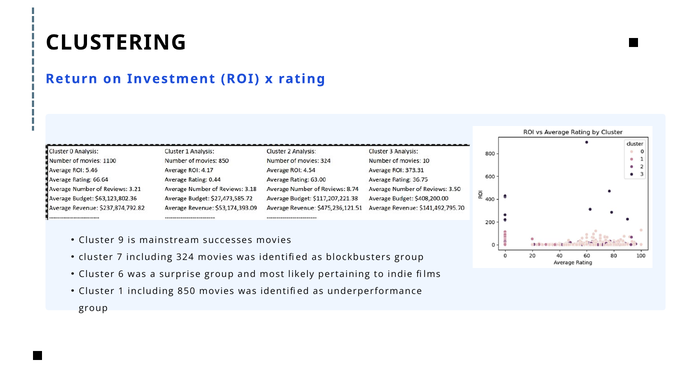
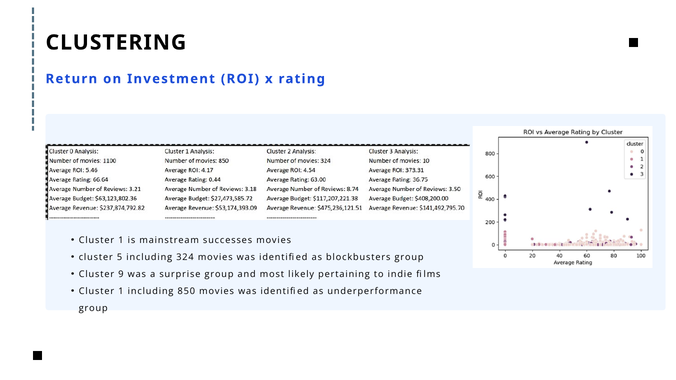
9 at (121, 241): 9 -> 1
7: 7 -> 5
6: 6 -> 9
